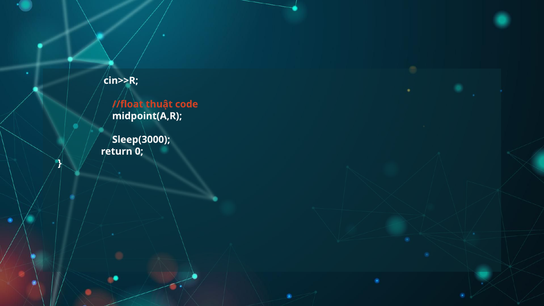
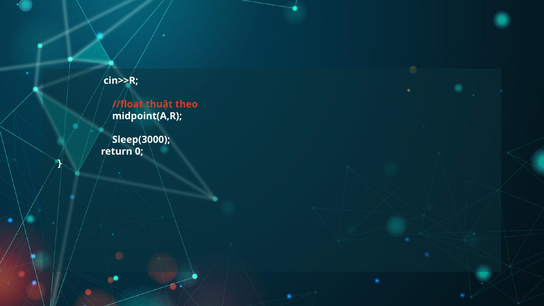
code: code -> theo
